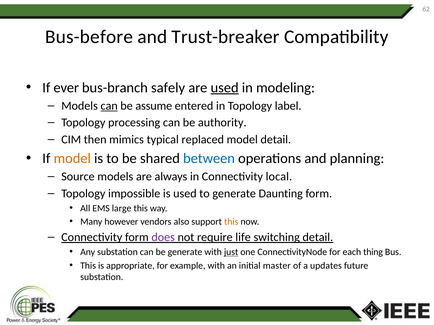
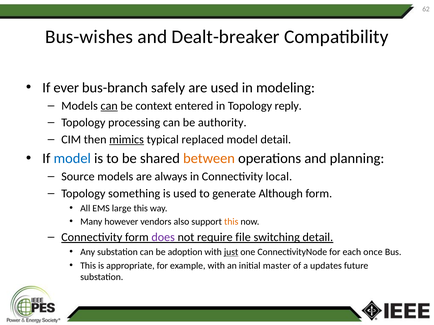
Bus-before: Bus-before -> Bus-wishes
Trust-breaker: Trust-breaker -> Dealt-breaker
used at (225, 88) underline: present -> none
assume: assume -> context
label: label -> reply
mimics underline: none -> present
model at (72, 159) colour: orange -> blue
between colour: blue -> orange
impossible: impossible -> something
Daunting: Daunting -> Although
life: life -> file
be generate: generate -> adoption
thing: thing -> once
